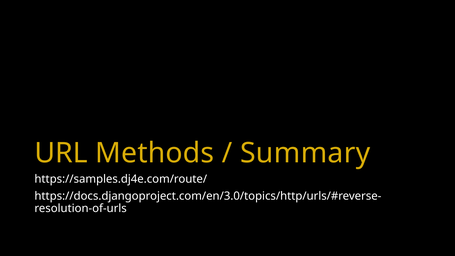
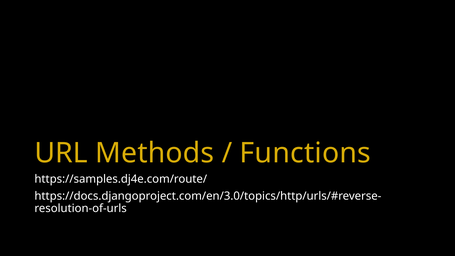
Summary: Summary -> Functions
